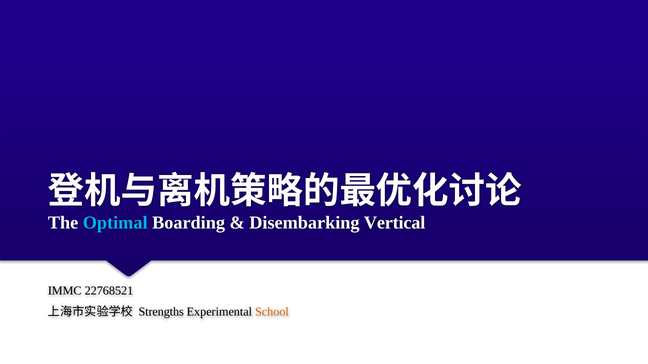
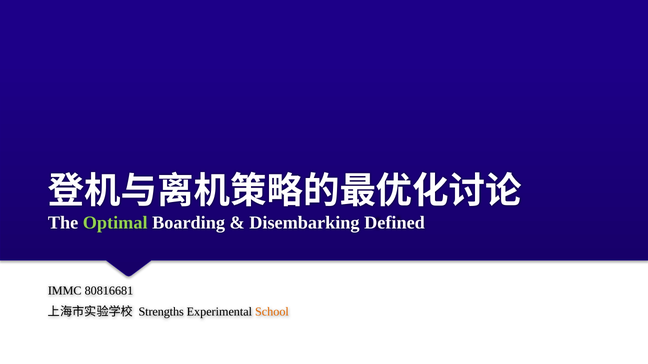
Optimal colour: light blue -> light green
Vertical: Vertical -> Defined
22768521: 22768521 -> 80816681
